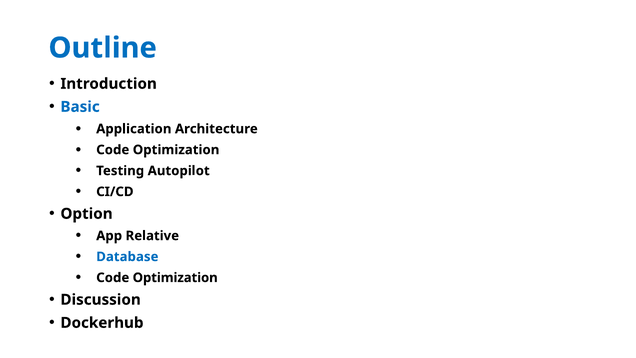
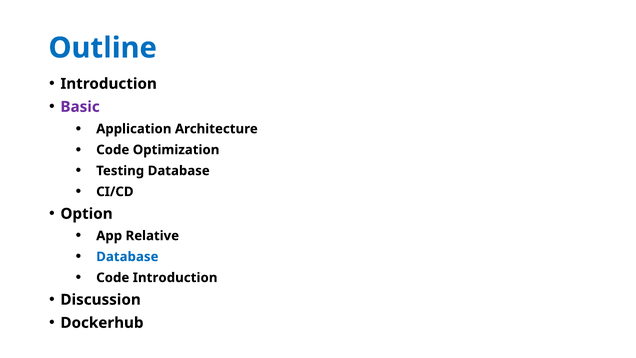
Basic colour: blue -> purple
Testing Autopilot: Autopilot -> Database
Optimization at (175, 278): Optimization -> Introduction
